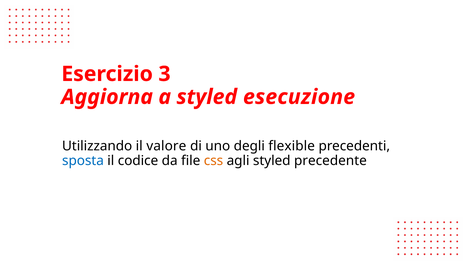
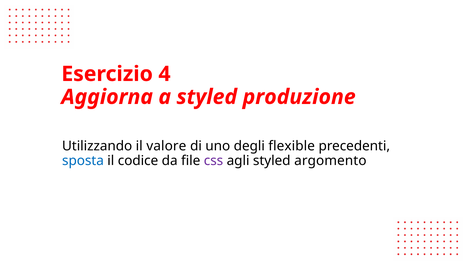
3: 3 -> 4
esecuzione: esecuzione -> produzione
css colour: orange -> purple
precedente: precedente -> argomento
